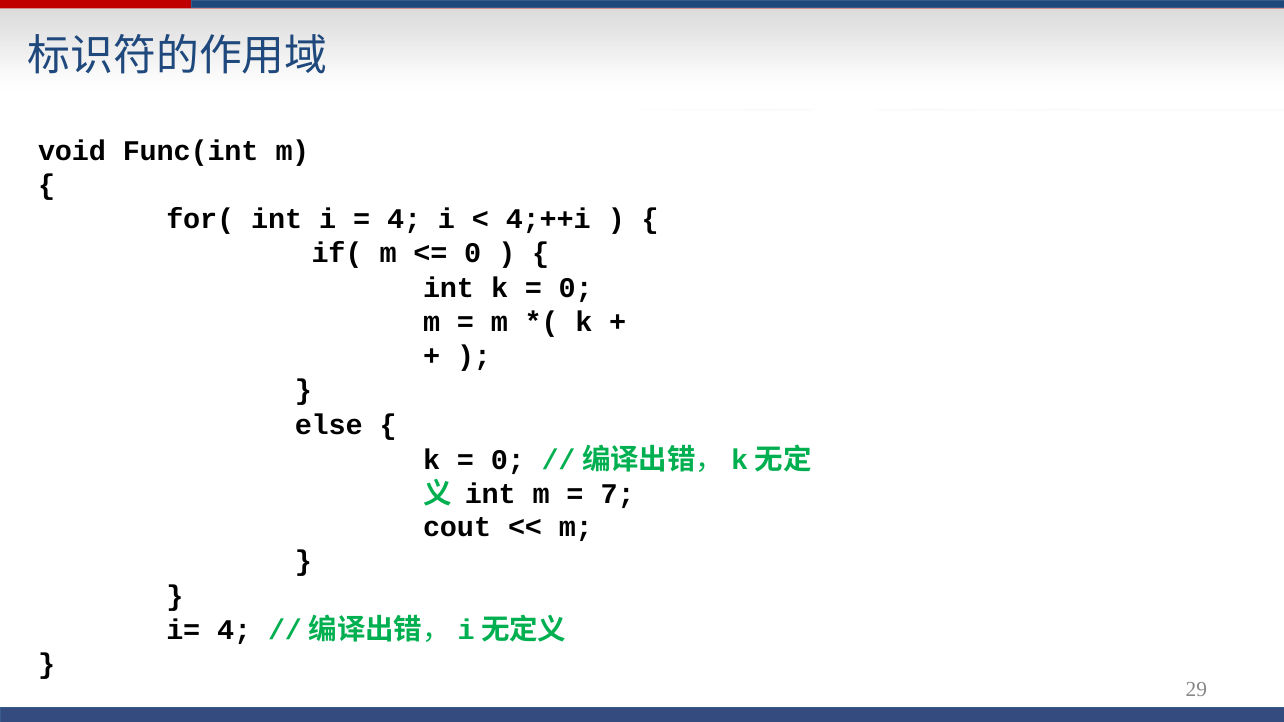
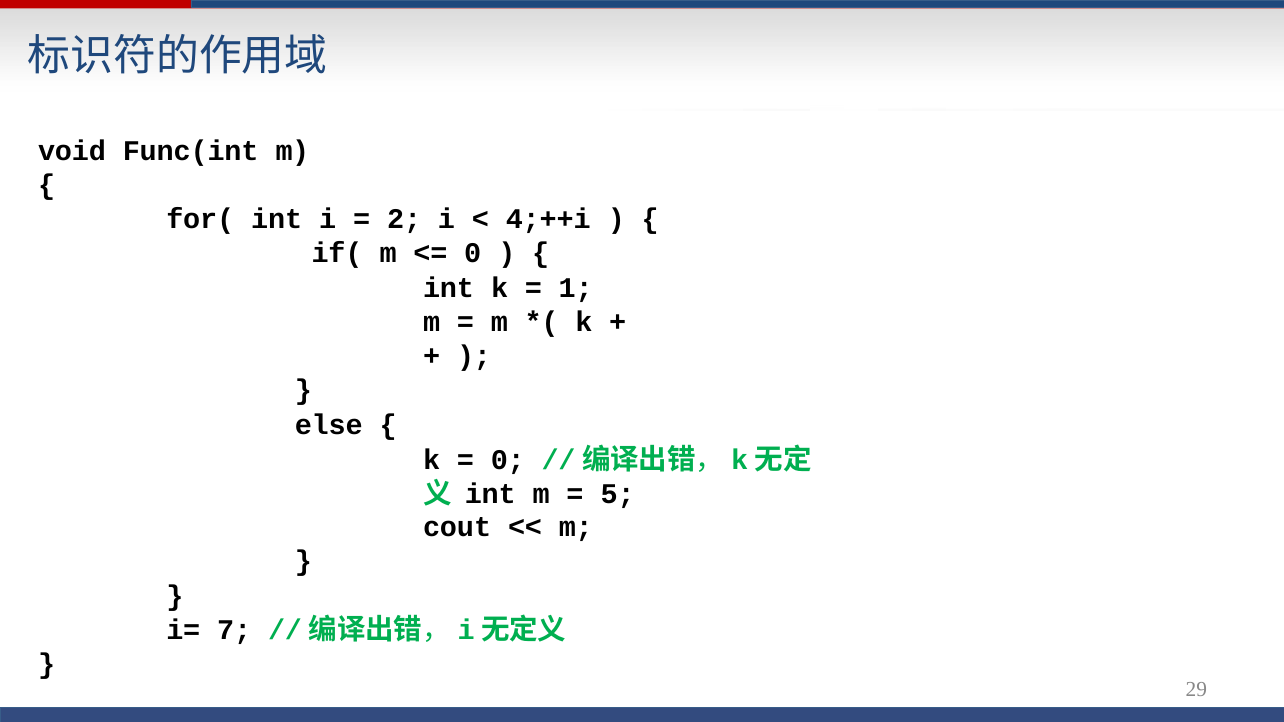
4 at (404, 219): 4 -> 2
0 at (576, 288): 0 -> 1
7: 7 -> 5
i= 4: 4 -> 7
